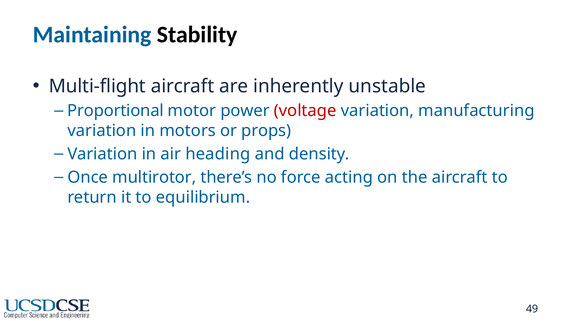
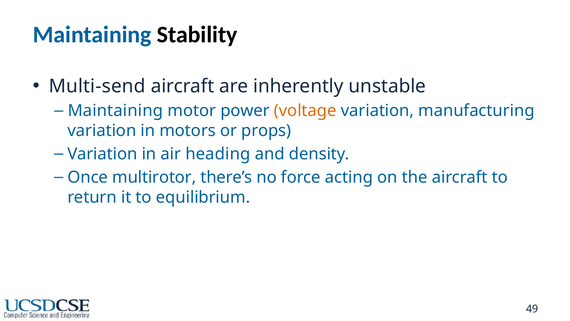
Multi-flight: Multi-flight -> Multi-send
Proportional at (116, 111): Proportional -> Maintaining
voltage colour: red -> orange
